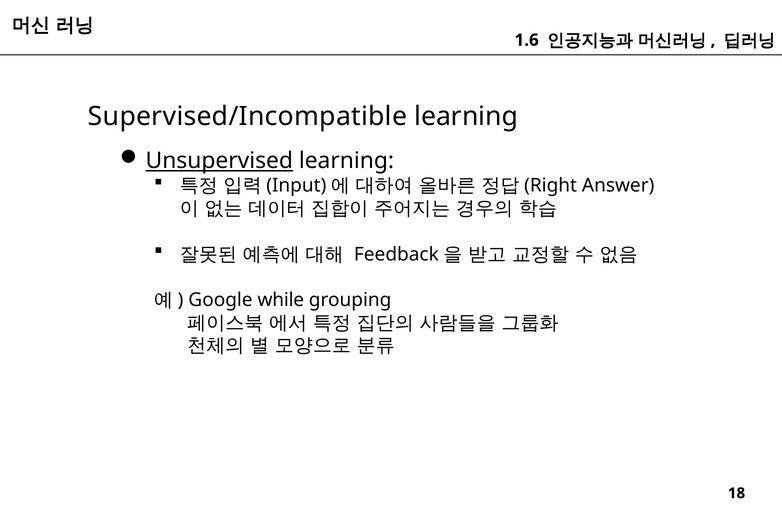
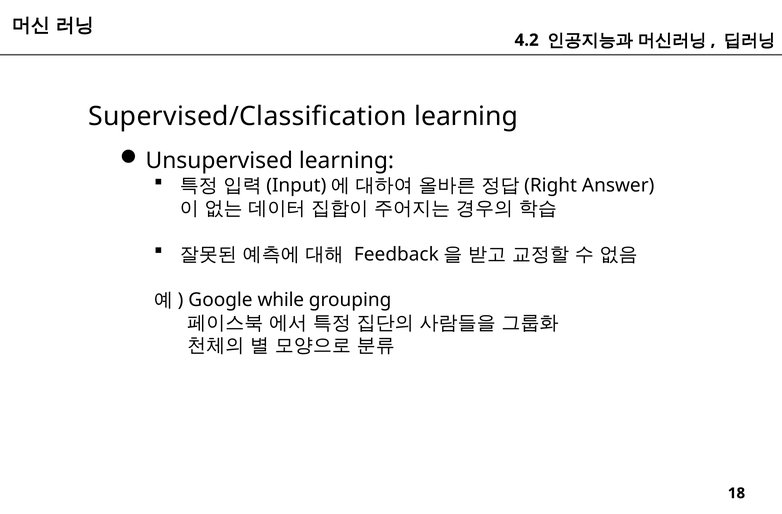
1.6: 1.6 -> 4.2
Supervised/Incompatible: Supervised/Incompatible -> Supervised/Classification
Unsupervised underline: present -> none
